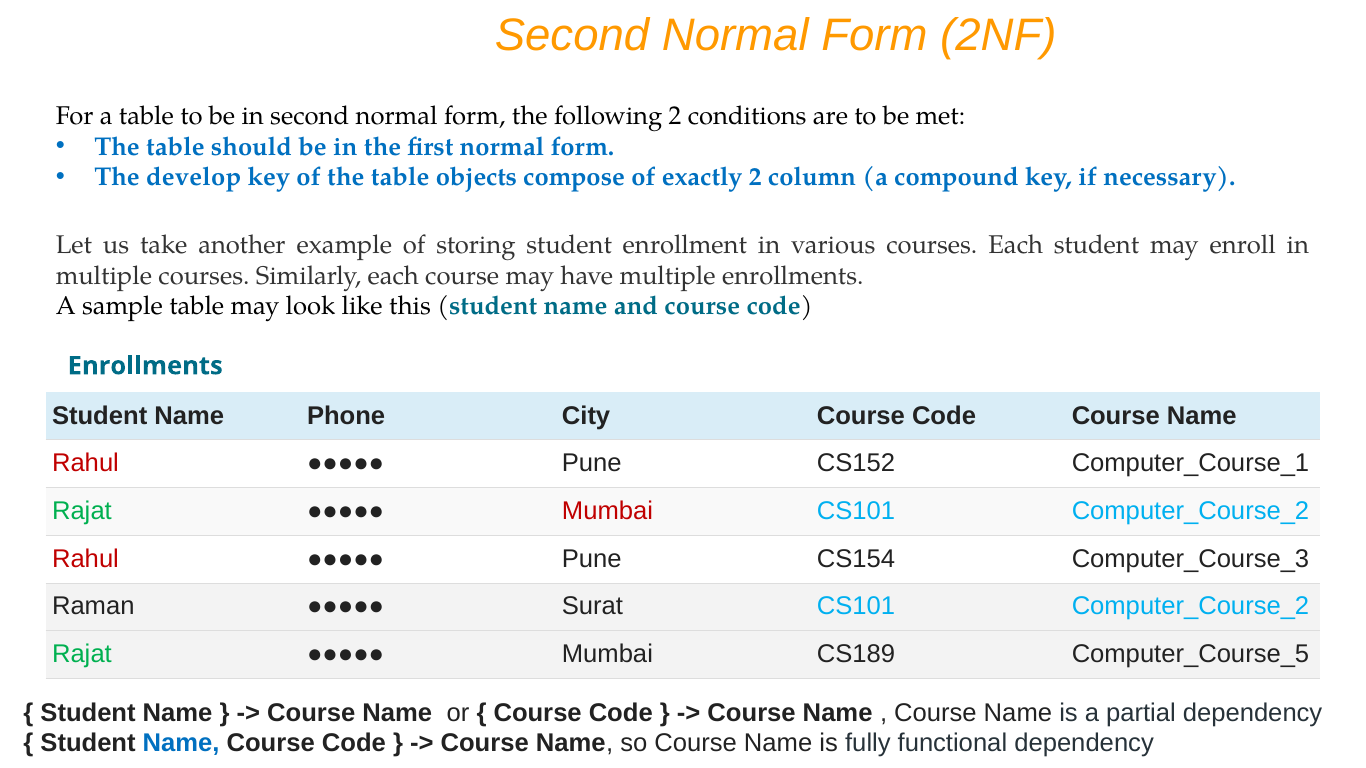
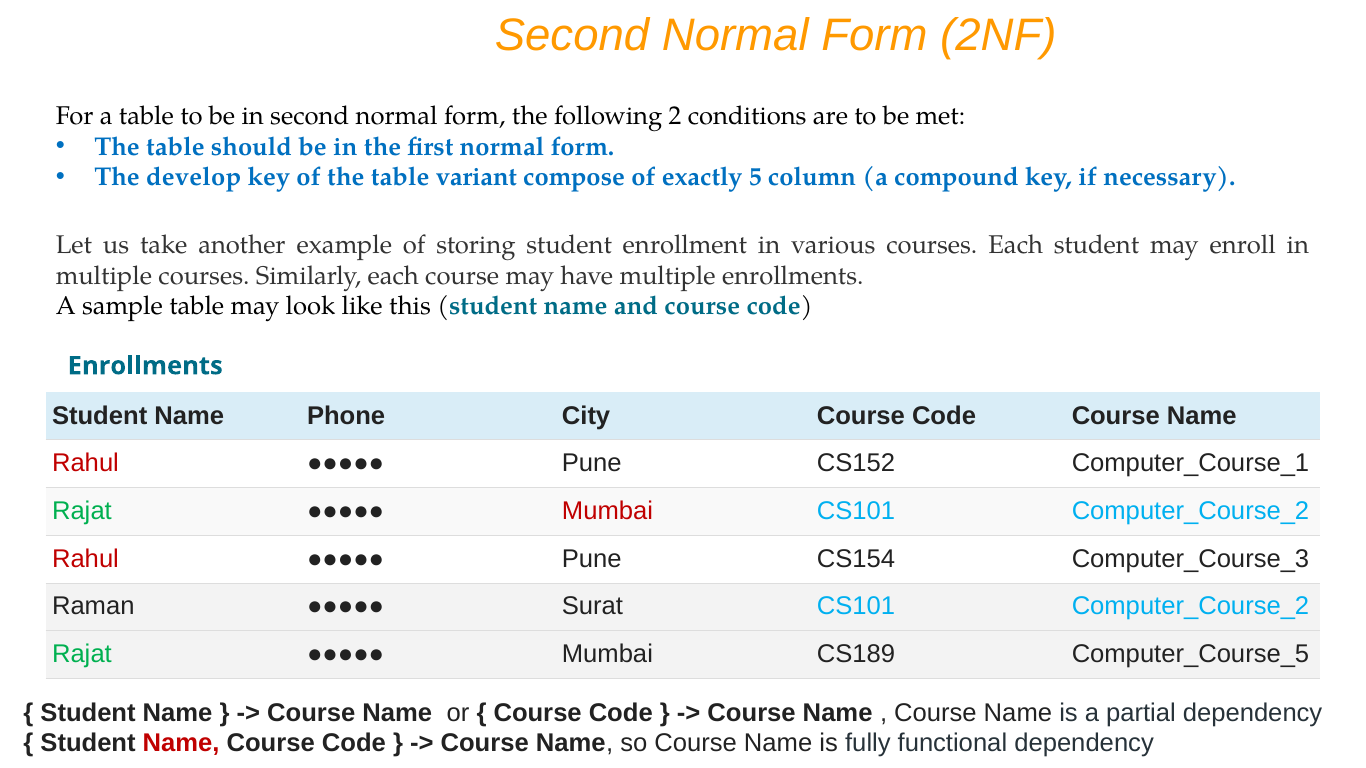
objects: objects -> variant
exactly 2: 2 -> 5
Name at (181, 744) colour: blue -> red
